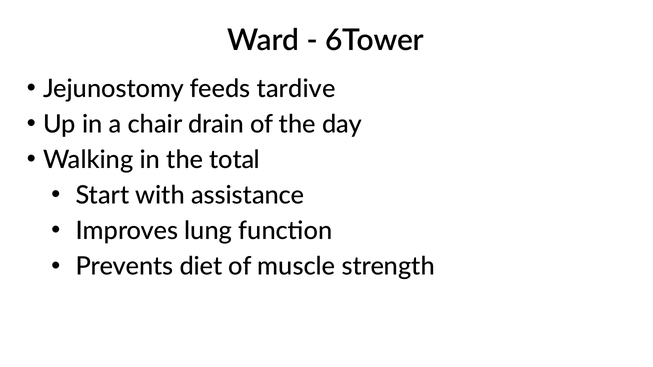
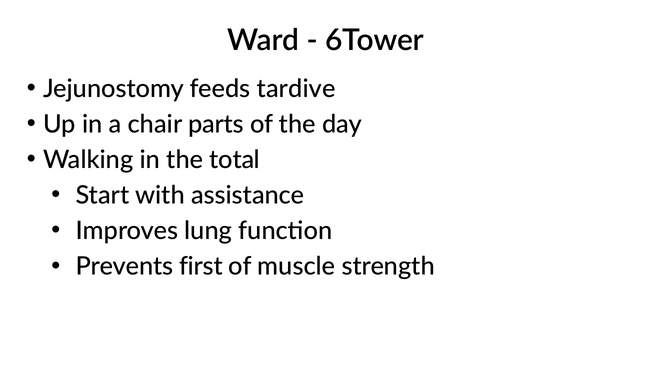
drain: drain -> parts
diet: diet -> first
